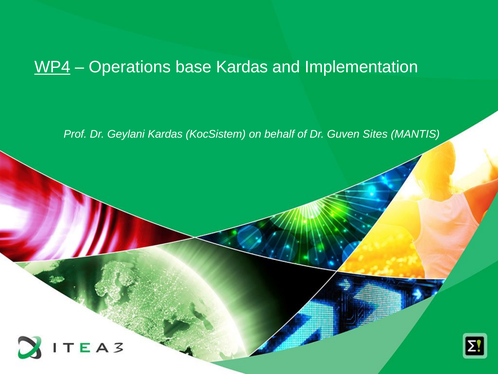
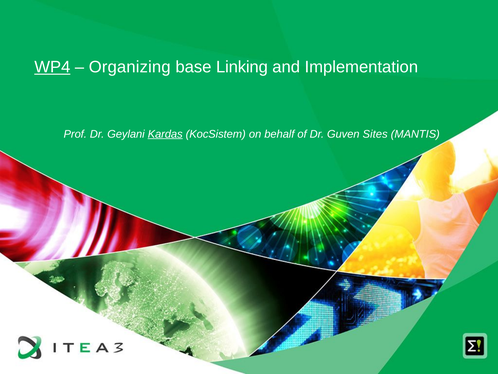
Operations: Operations -> Organizing
base Kardas: Kardas -> Linking
Kardas at (165, 134) underline: none -> present
